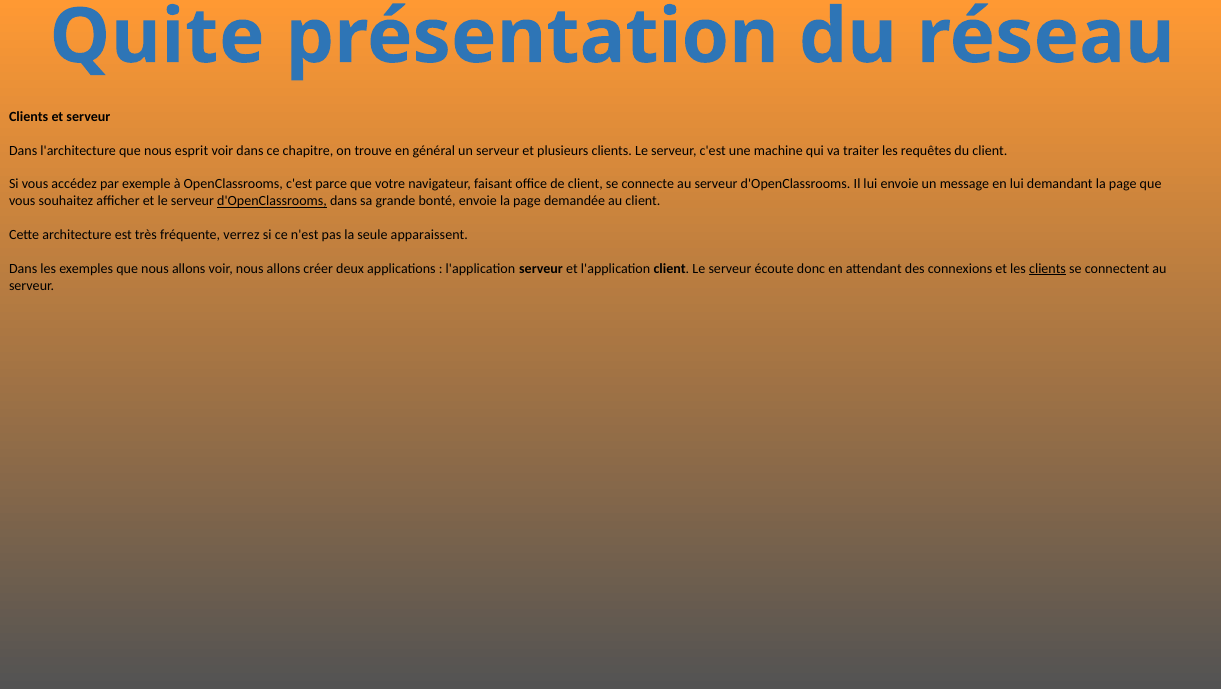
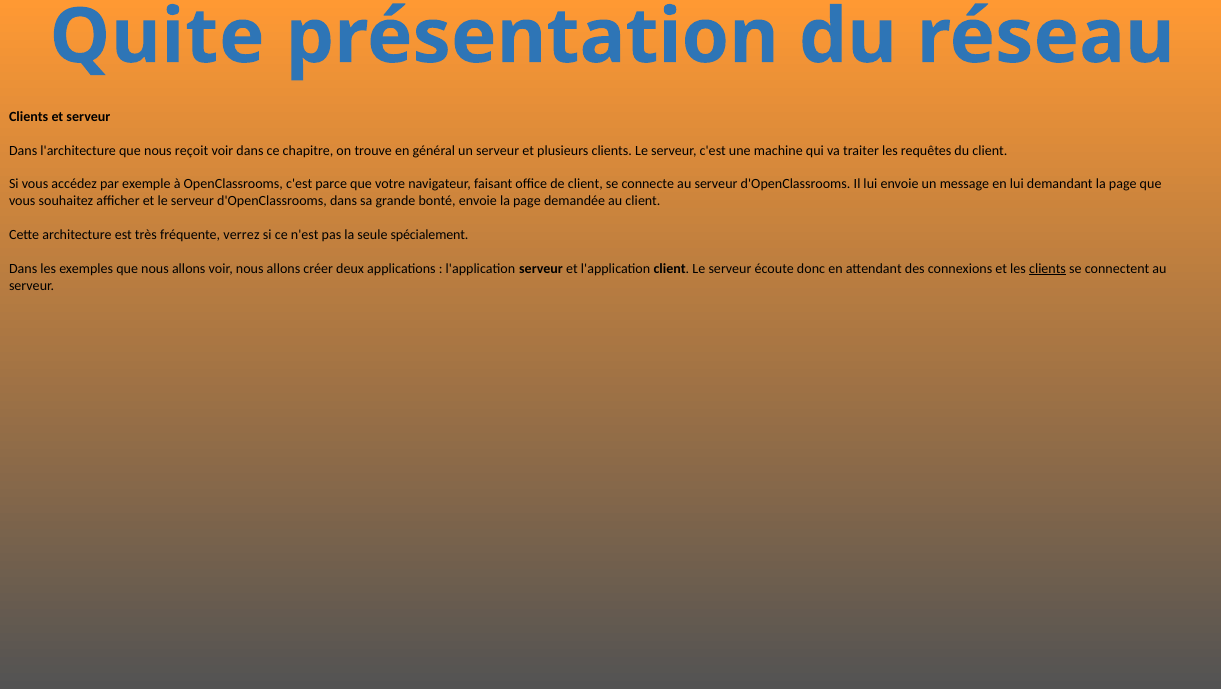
esprit: esprit -> reçoit
d'OpenClassrooms at (272, 201) underline: present -> none
apparaissent: apparaissent -> spécialement
